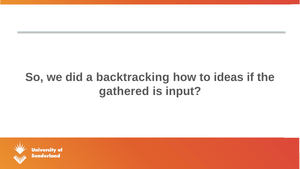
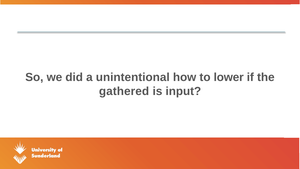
backtracking: backtracking -> unintentional
ideas: ideas -> lower
